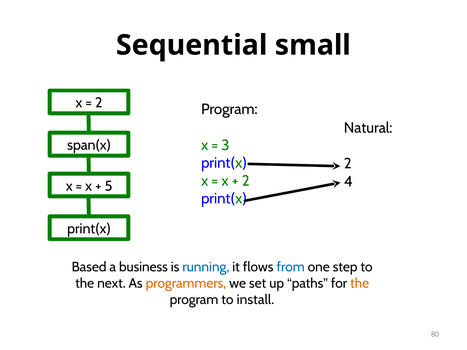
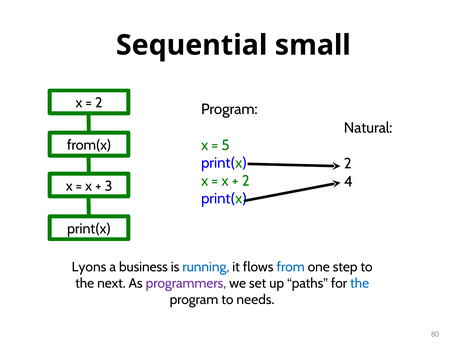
3: 3 -> 5
span(x: span(x -> from(x
5: 5 -> 3
Based: Based -> Lyons
programmers colour: orange -> purple
the at (360, 284) colour: orange -> blue
install: install -> needs
